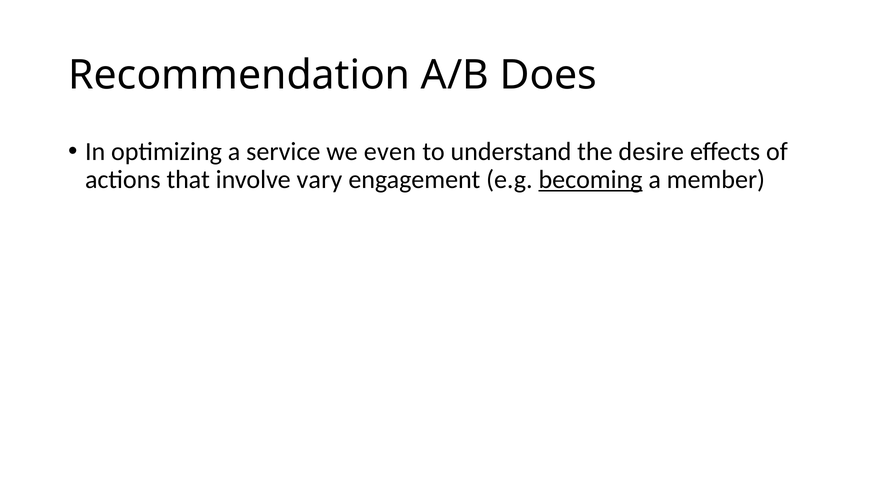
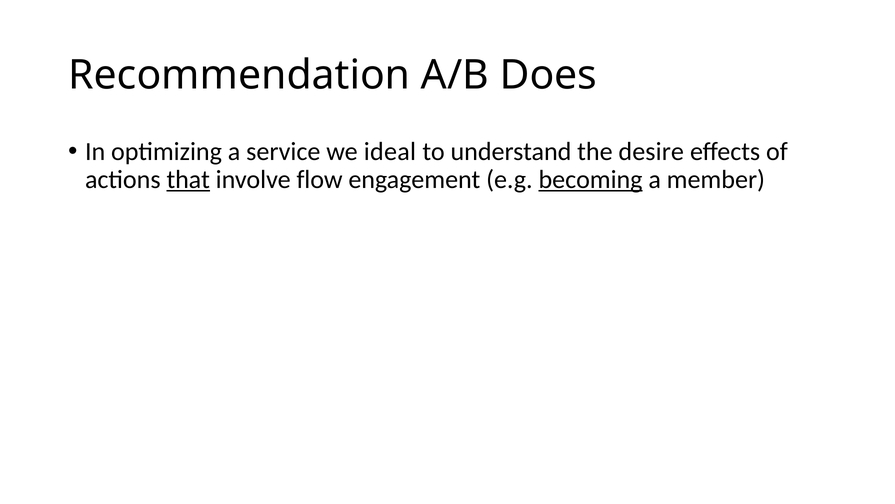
even: even -> ideal
that underline: none -> present
vary: vary -> flow
